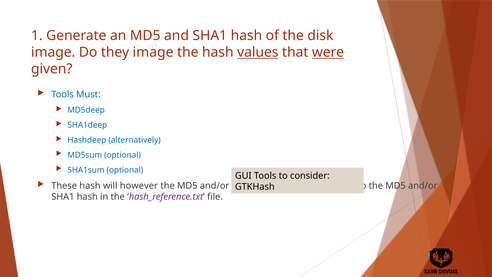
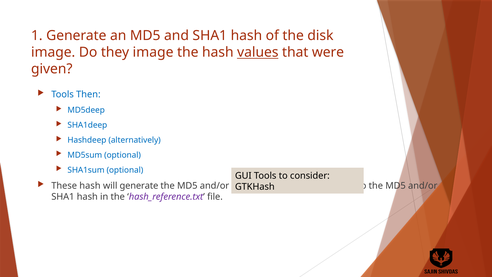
were underline: present -> none
Must: Must -> Then
will however: however -> generate
